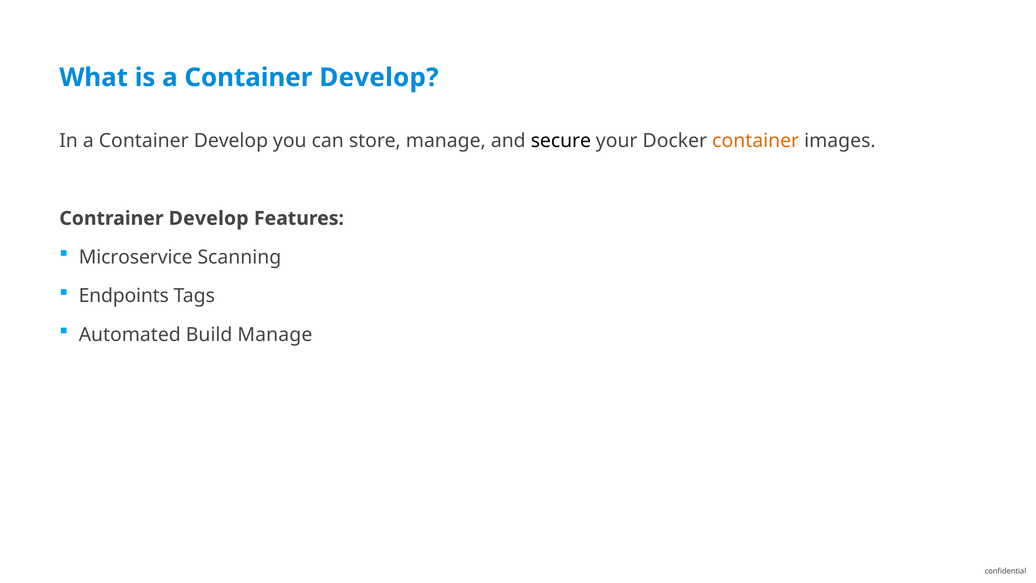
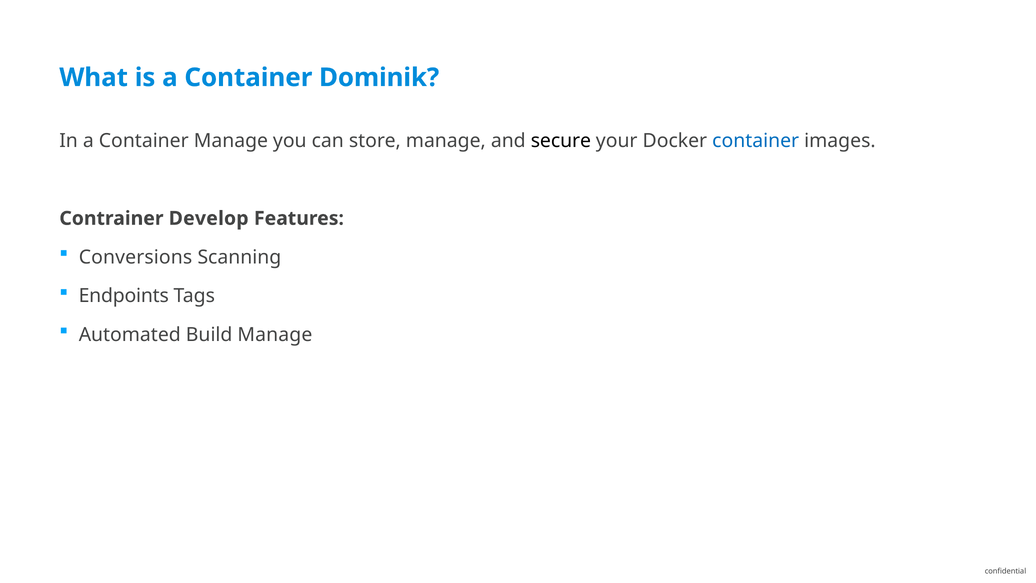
is a Container Develop: Develop -> Dominik
In a Container Develop: Develop -> Manage
container at (756, 141) colour: orange -> blue
Microservice: Microservice -> Conversions
